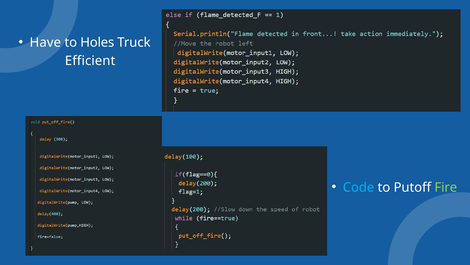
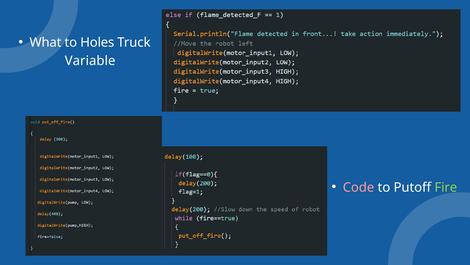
Have: Have -> What
Efficient: Efficient -> Variable
Code colour: light blue -> pink
